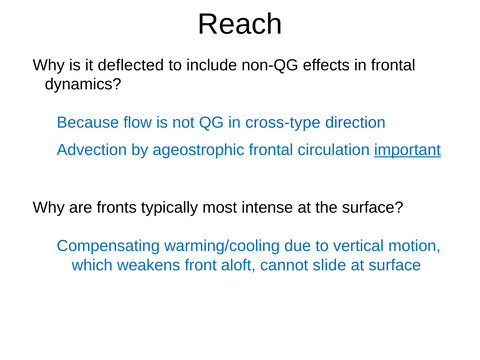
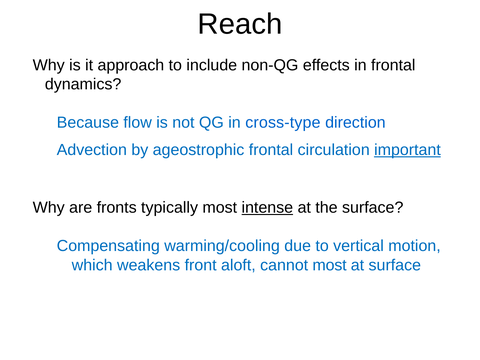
deflected: deflected -> approach
intense underline: none -> present
cannot slide: slide -> most
